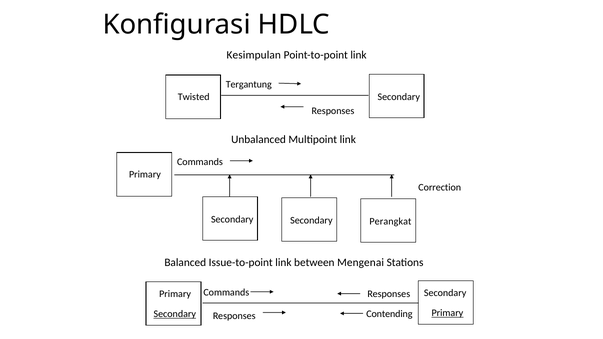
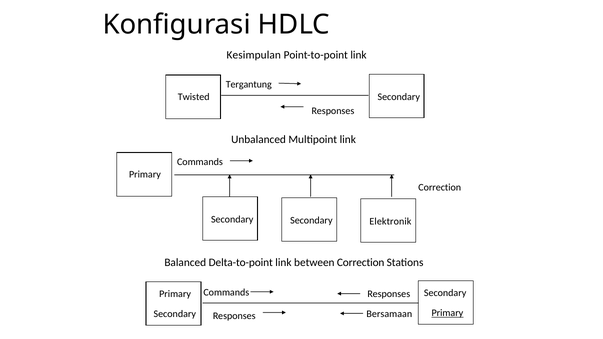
Perangkat: Perangkat -> Elektronik
Issue-to-point: Issue-to-point -> Delta-to-point
between Mengenai: Mengenai -> Correction
Secondary at (175, 314) underline: present -> none
Contending: Contending -> Bersamaan
